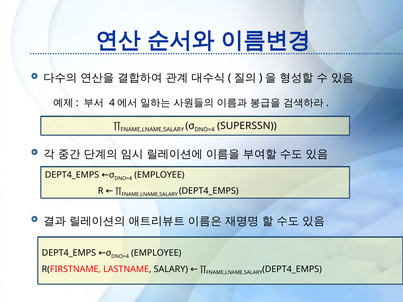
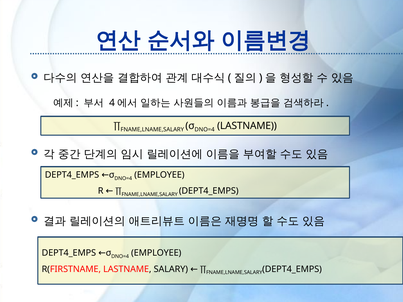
SUPERSSN at (247, 126): SUPERSSN -> LASTNAME
